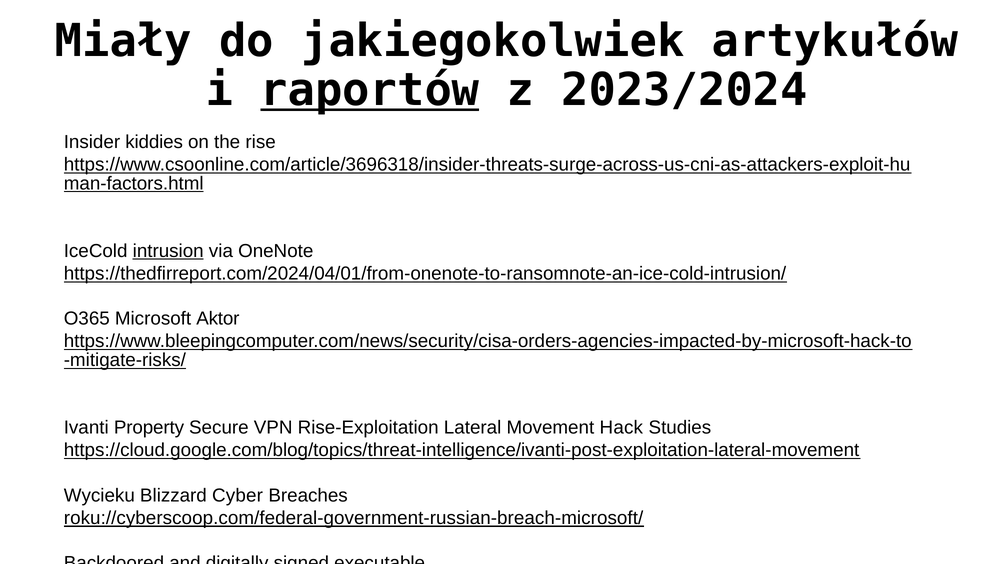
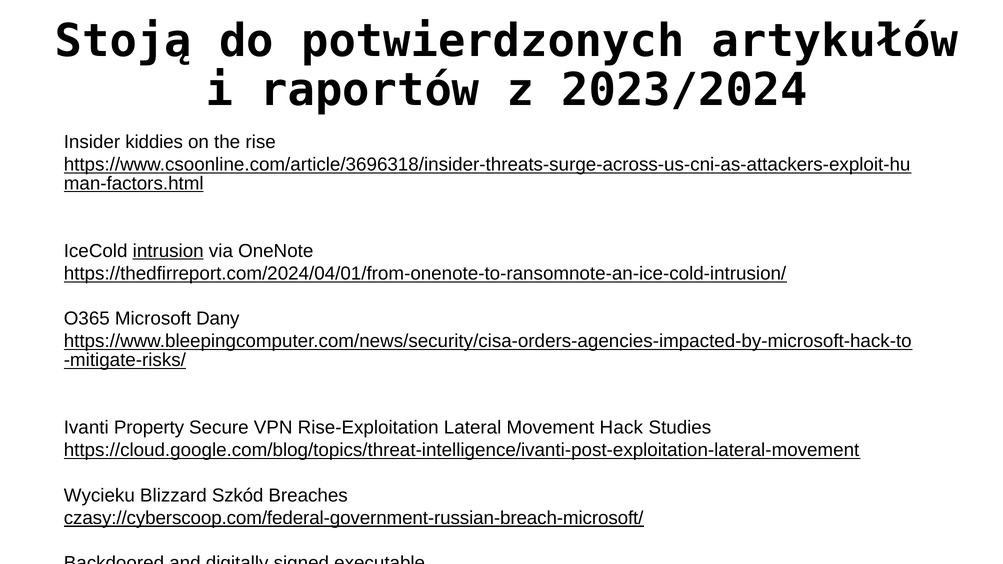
Miały: Miały -> Stoją
jakiegokolwiek: jakiegokolwiek -> potwierdzonych
raportów underline: present -> none
Aktor: Aktor -> Dany
Cyber: Cyber -> Szkód
roku://cyberscoop.com/federal-government-russian-breach-microsoft/: roku://cyberscoop.com/federal-government-russian-breach-microsoft/ -> czasy://cyberscoop.com/federal-government-russian-breach-microsoft/
